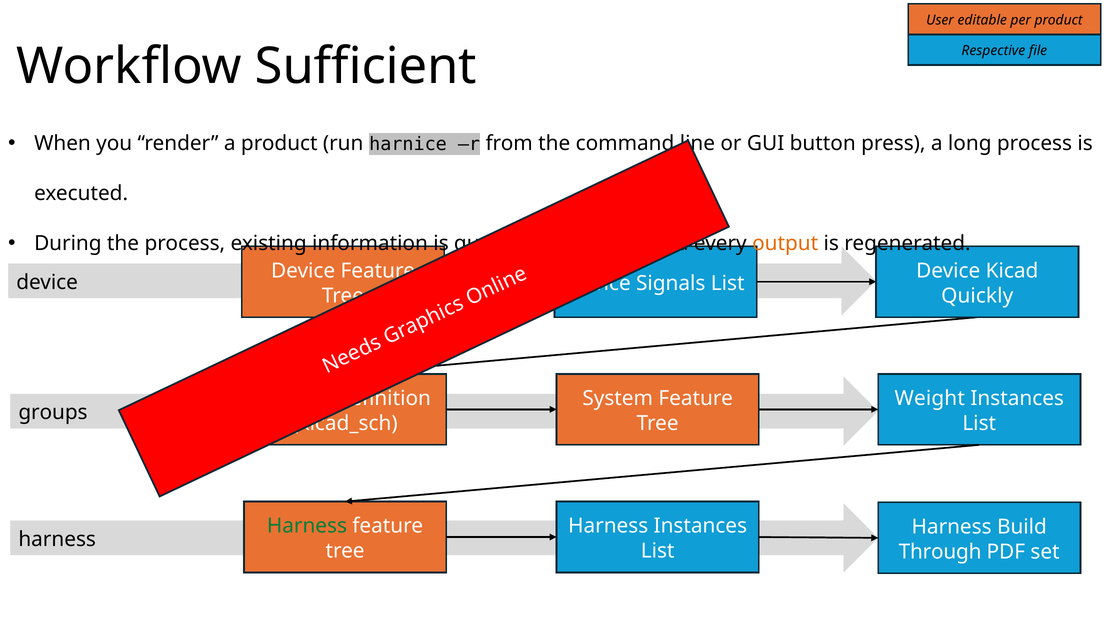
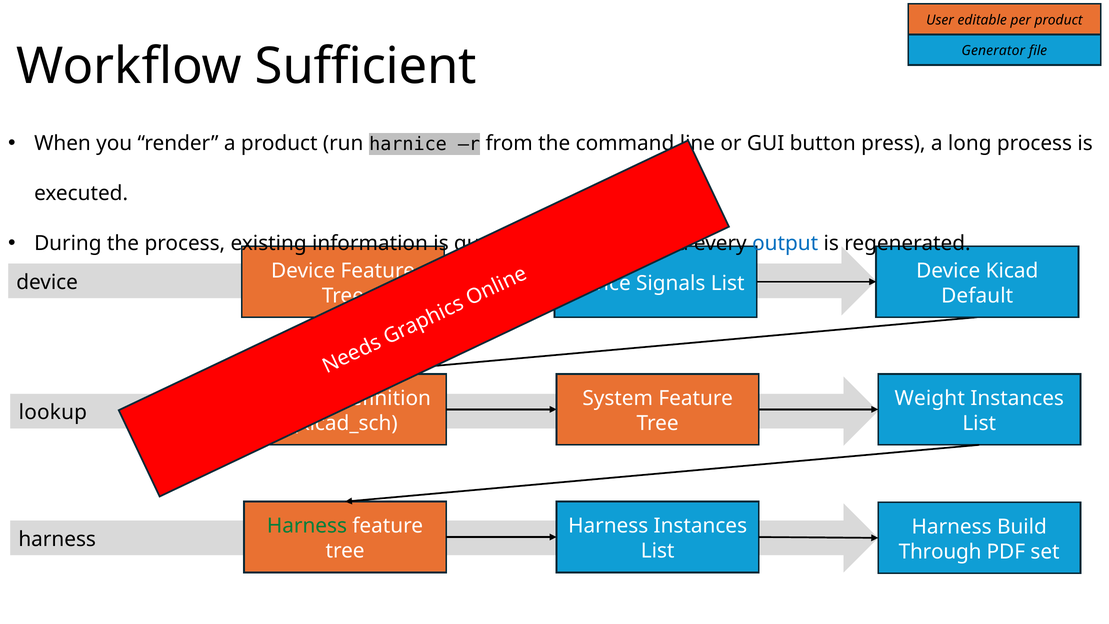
Respective: Respective -> Generator
output colour: orange -> blue
Quickly: Quickly -> Default
groups: groups -> lookup
